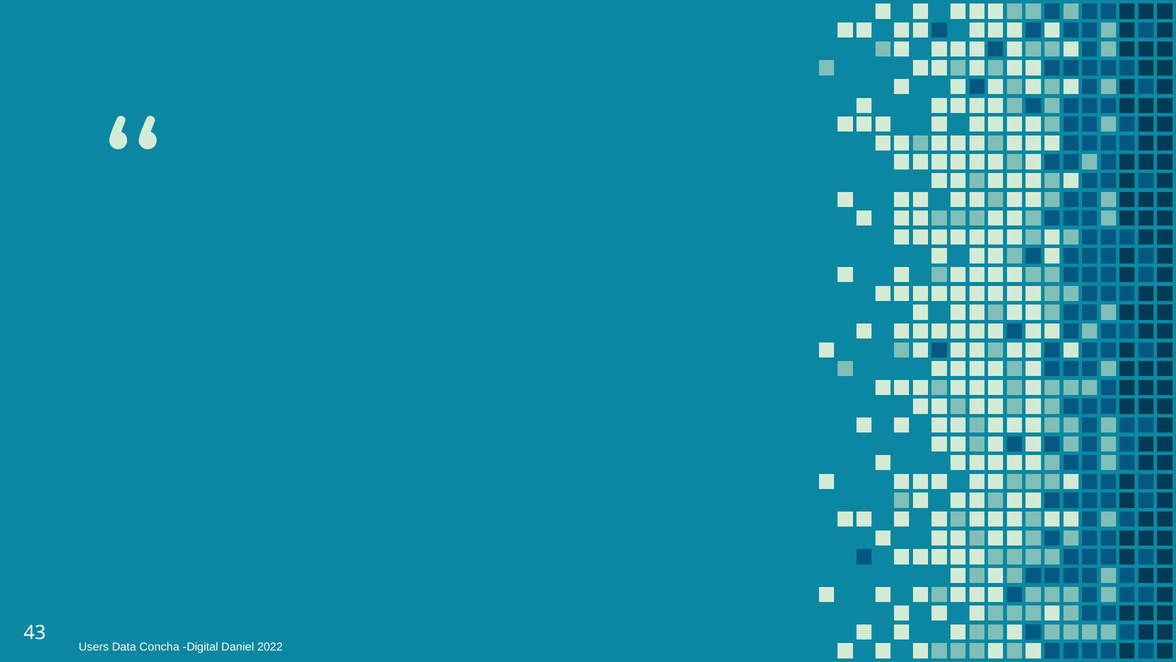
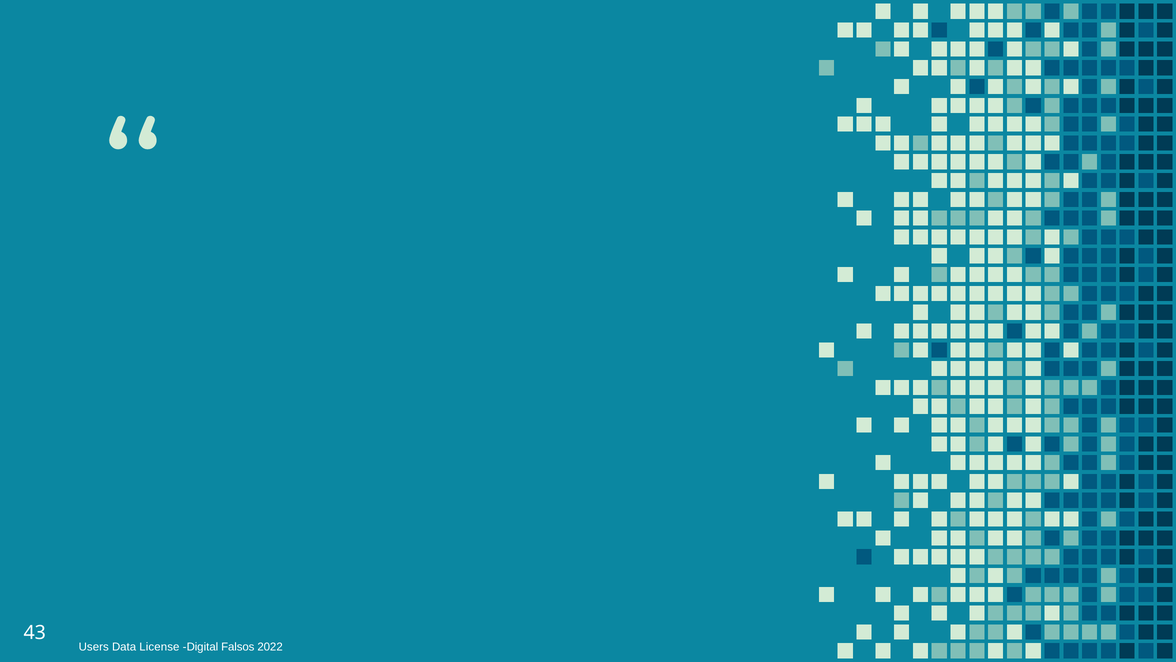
Concha: Concha -> License
Daniel: Daniel -> Falsos
